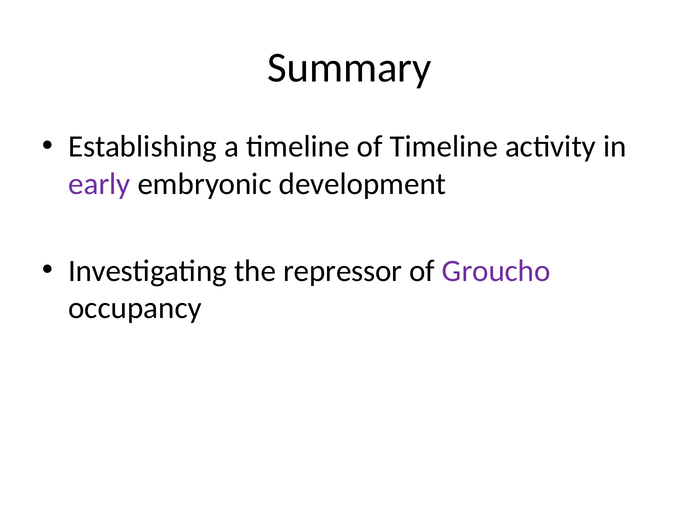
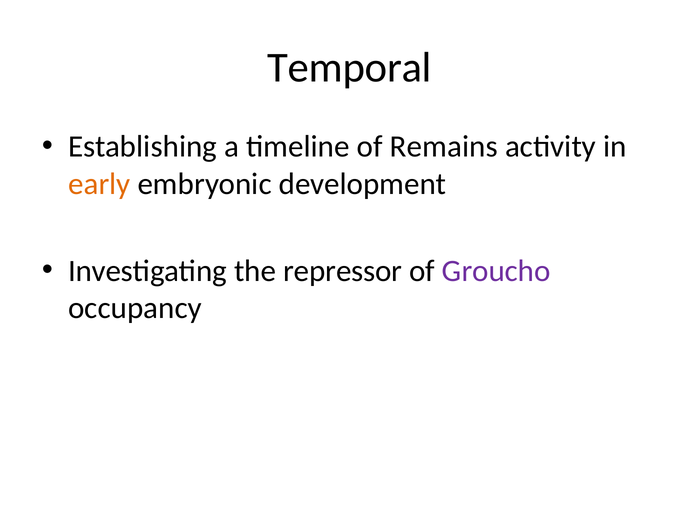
Summary: Summary -> Temporal
of Timeline: Timeline -> Remains
early colour: purple -> orange
